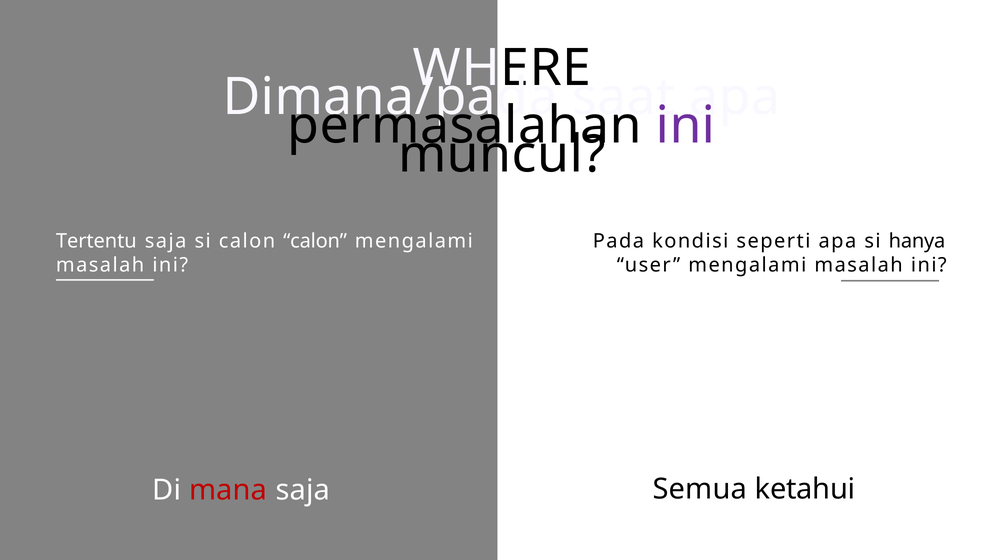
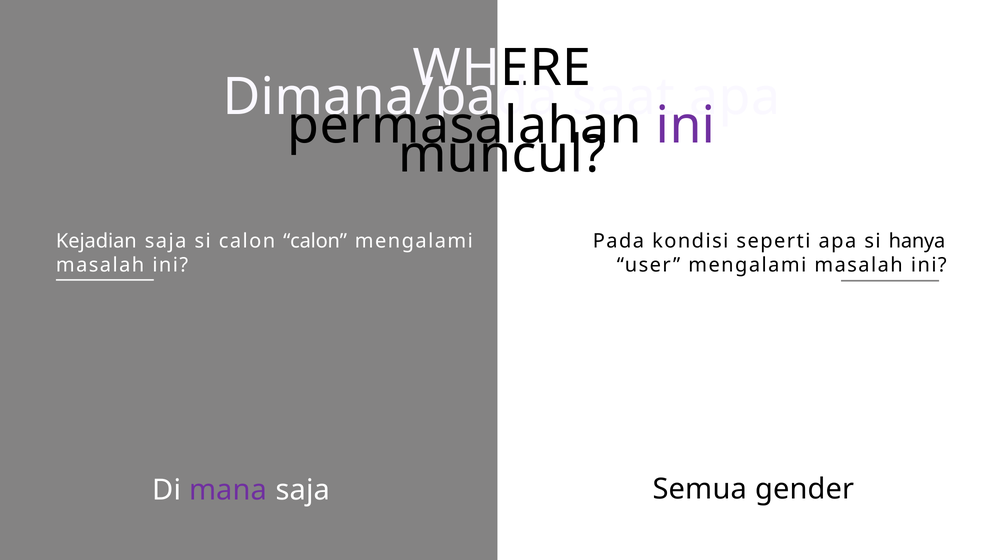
Tertentu: Tertentu -> Kejadian
ketahui: ketahui -> gender
mana colour: red -> purple
